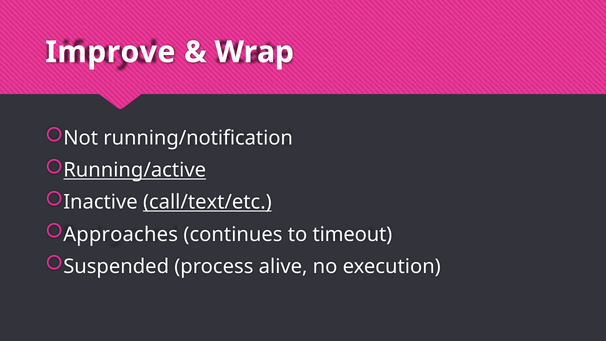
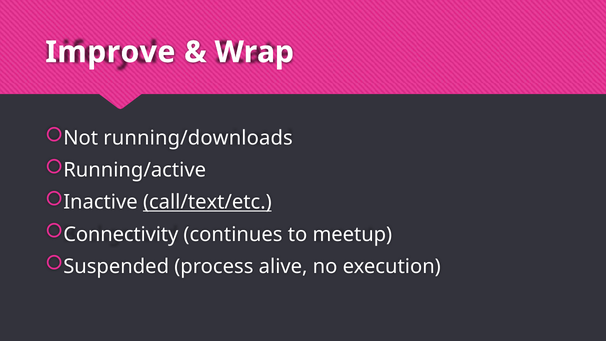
running/notification: running/notification -> running/downloads
Running/active underline: present -> none
Approaches: Approaches -> Connectivity
timeout: timeout -> meetup
